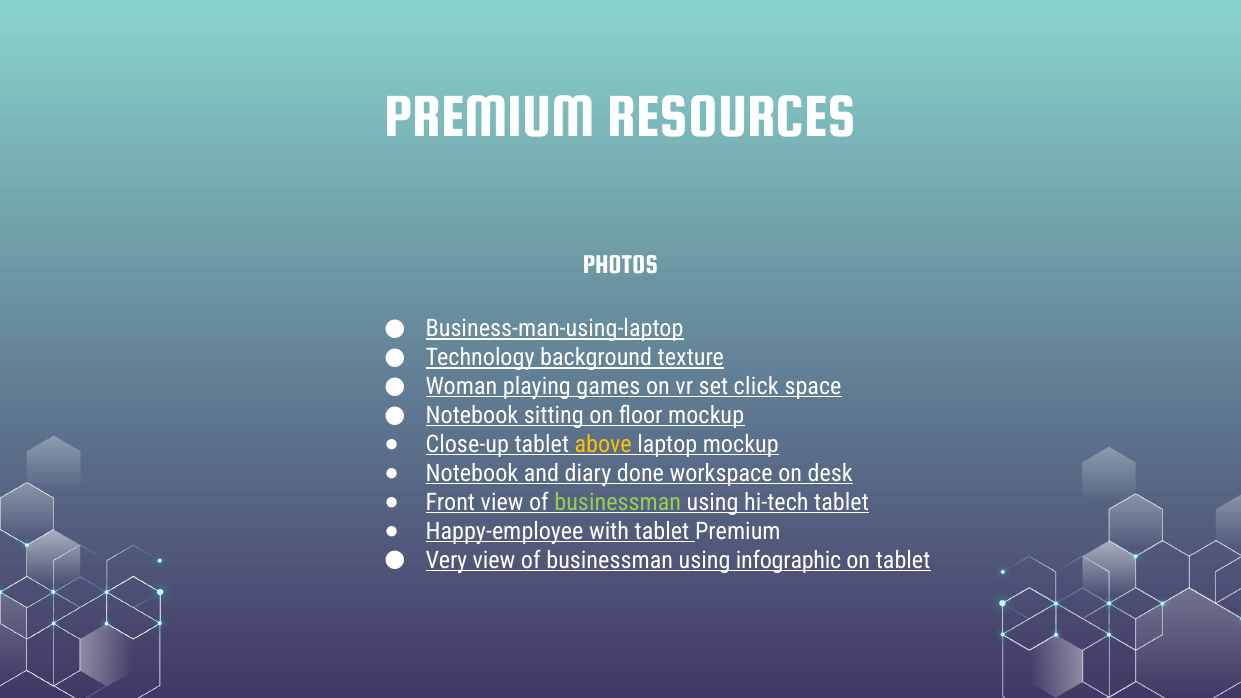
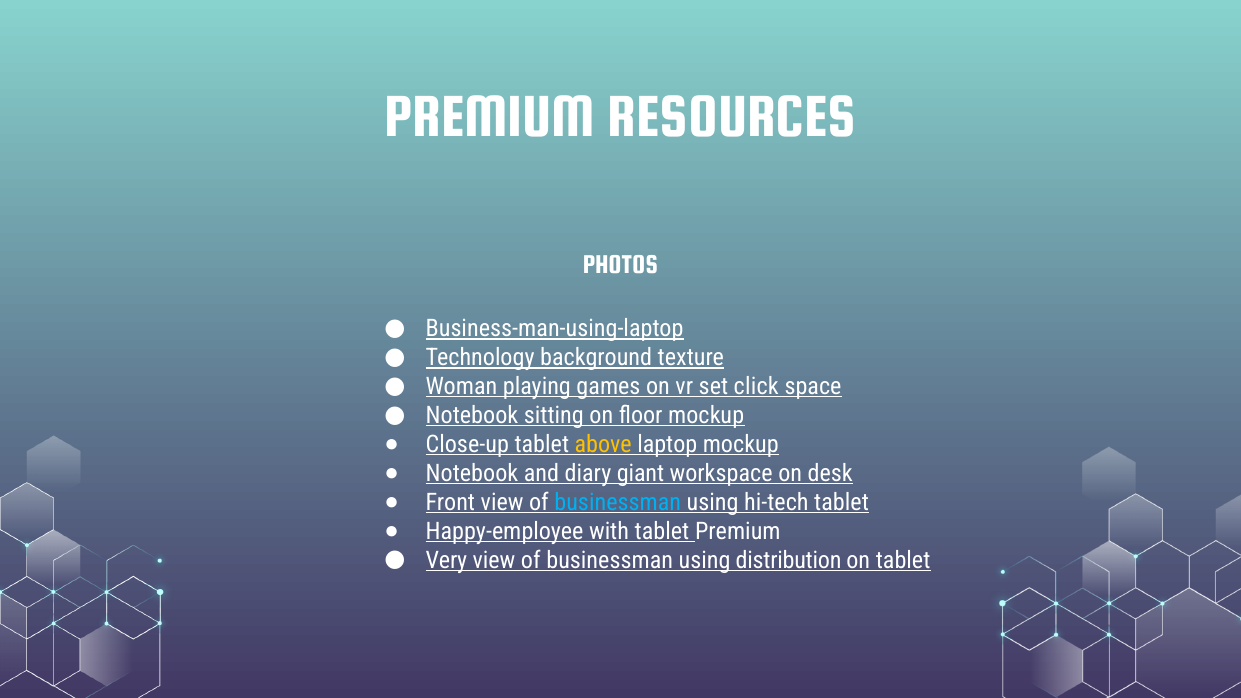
done: done -> giant
businessman at (618, 502) colour: light green -> light blue
infographic: infographic -> distribution
